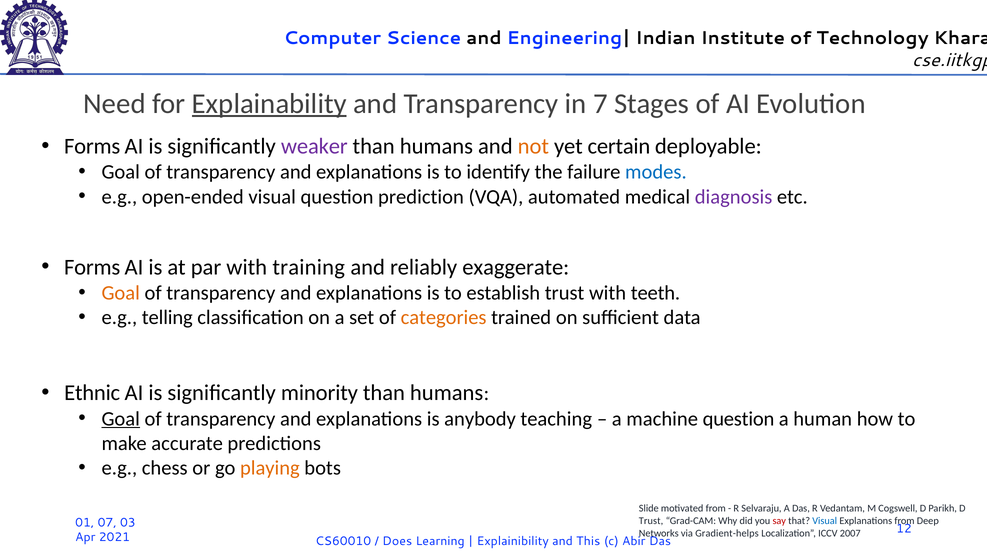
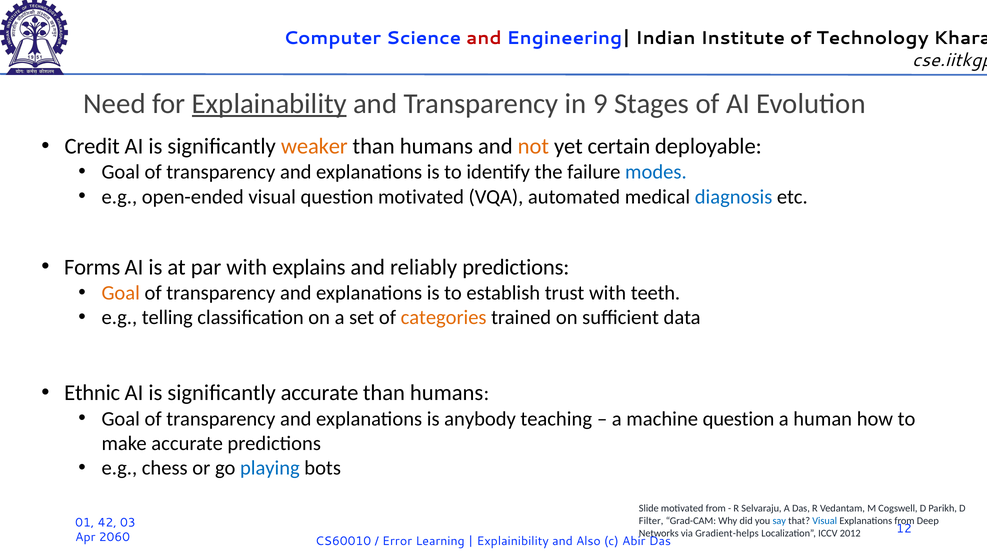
and at (484, 38) colour: black -> red
7: 7 -> 9
Forms at (92, 146): Forms -> Credit
weaker colour: purple -> orange
question prediction: prediction -> motivated
diagnosis colour: purple -> blue
training: training -> explains
reliably exaggerate: exaggerate -> predictions
significantly minority: minority -> accurate
Goal at (121, 419) underline: present -> none
playing colour: orange -> blue
Trust at (651, 521): Trust -> Filter
say colour: red -> blue
07: 07 -> 42
2007: 2007 -> 2012
2021: 2021 -> 2060
Does: Does -> Error
This: This -> Also
